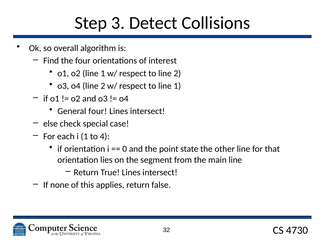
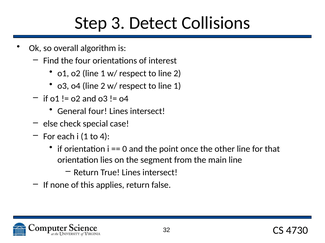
state: state -> once
